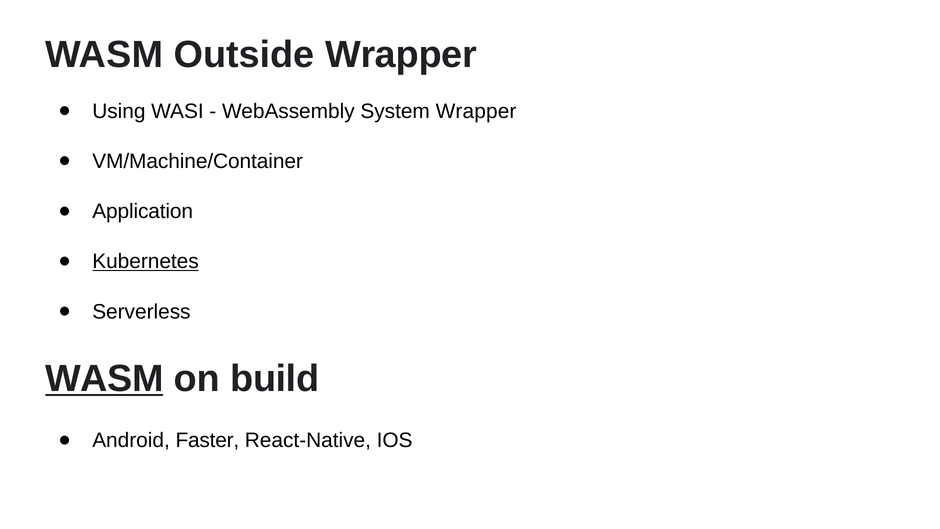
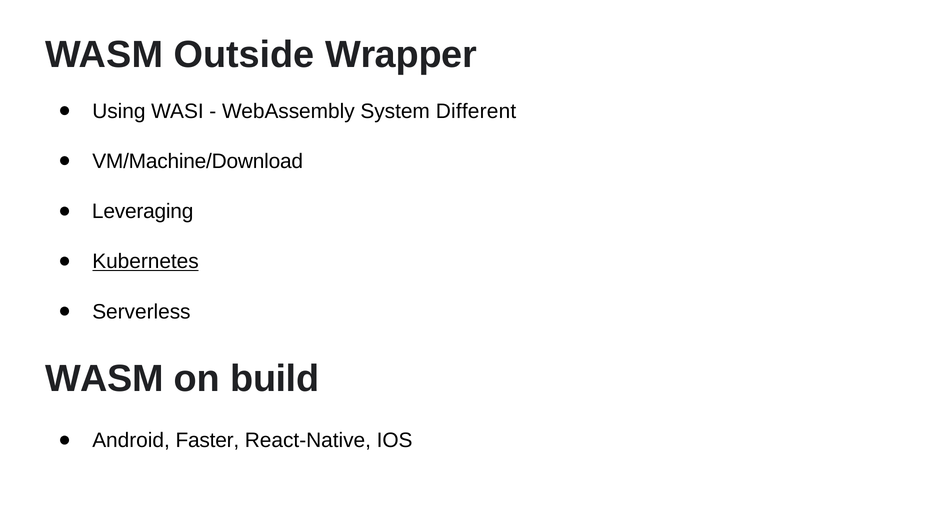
System Wrapper: Wrapper -> Different
VM/Machine/Container: VM/Machine/Container -> VM/Machine/Download
Application: Application -> Leveraging
WASM at (104, 379) underline: present -> none
